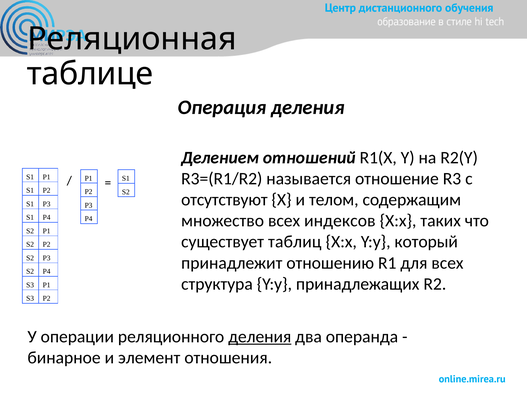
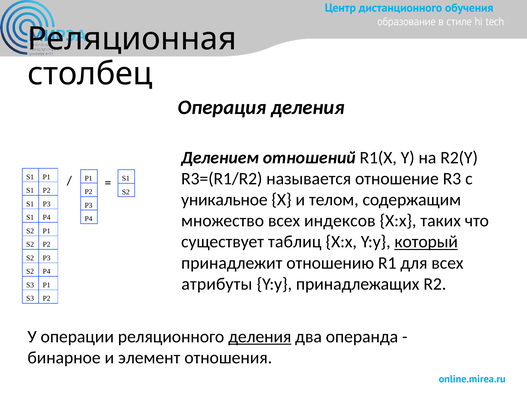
таблице: таблице -> столбец
отсутствуют: отсутствуют -> уникальное
который underline: none -> present
структура: структура -> атрибуты
